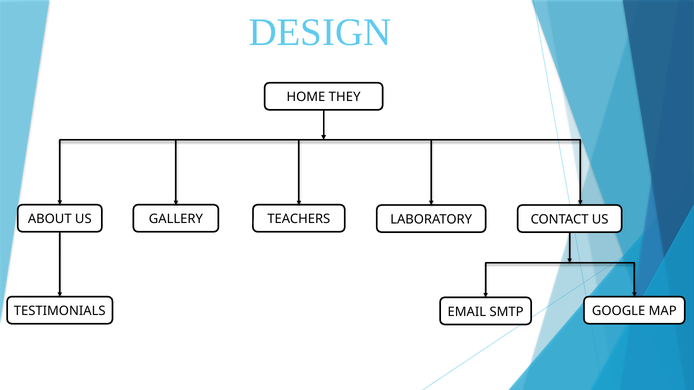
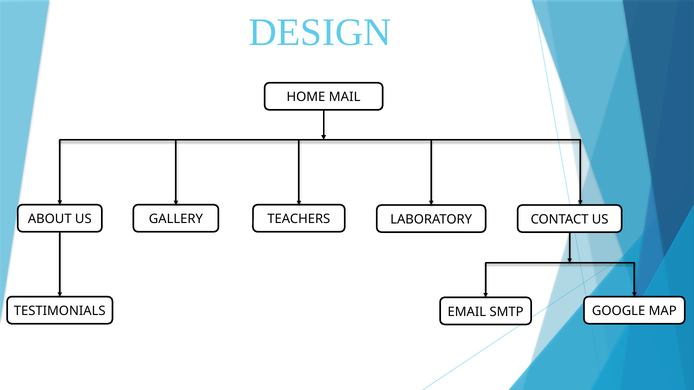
THEY: THEY -> MAIL
